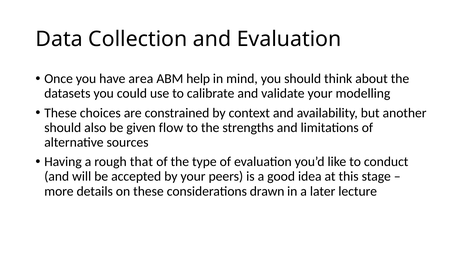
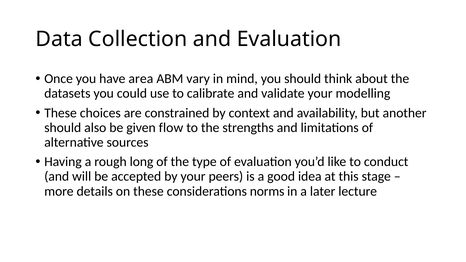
help: help -> vary
that: that -> long
drawn: drawn -> norms
